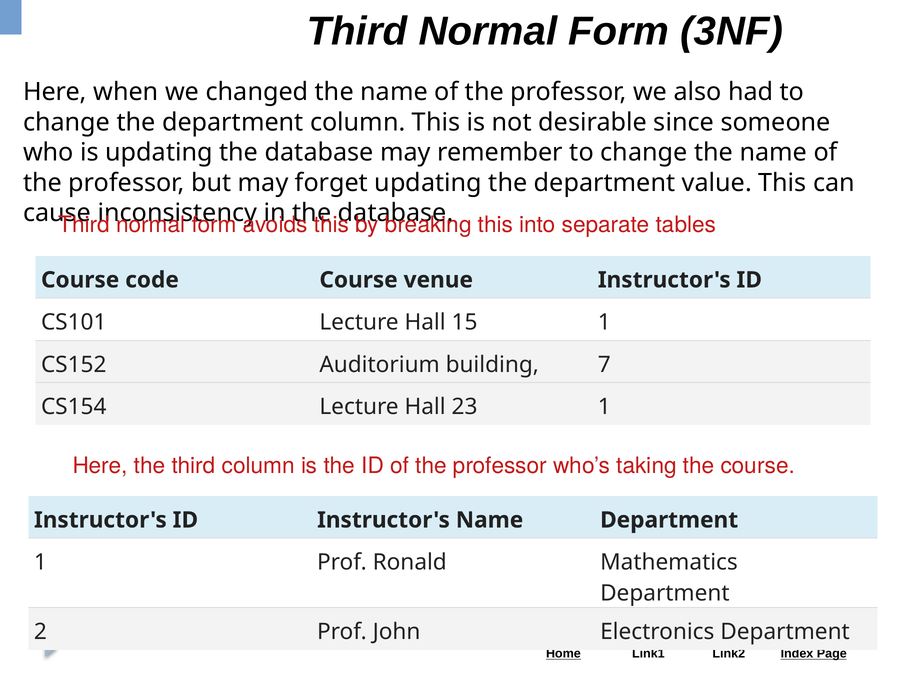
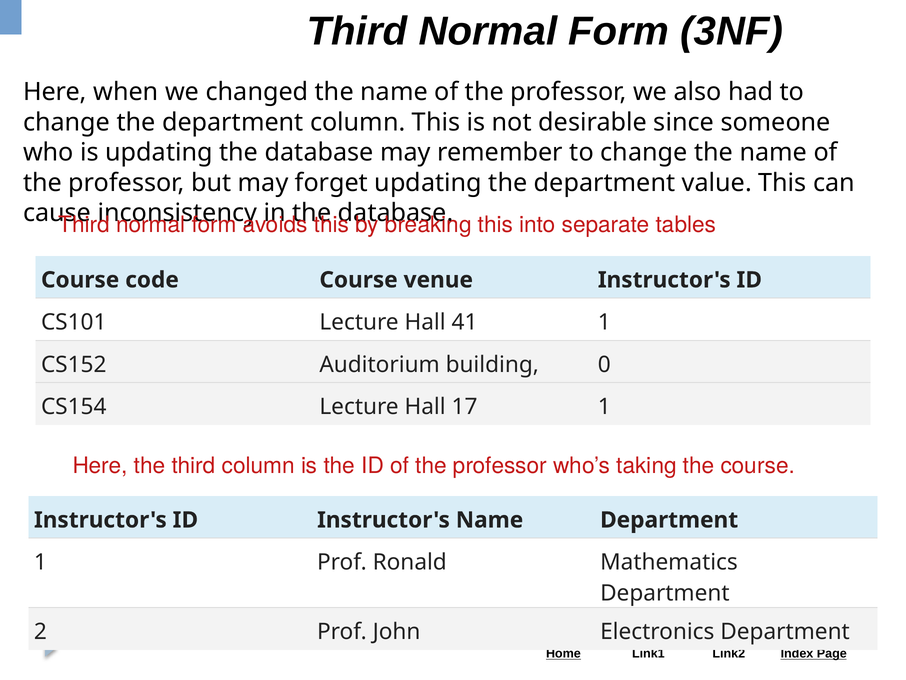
15: 15 -> 41
7: 7 -> 0
23: 23 -> 17
